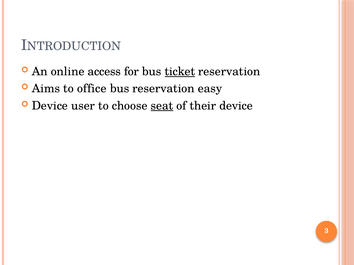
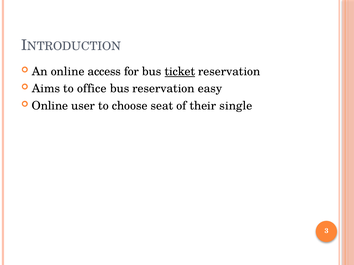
Device at (50, 106): Device -> Online
seat underline: present -> none
their device: device -> single
